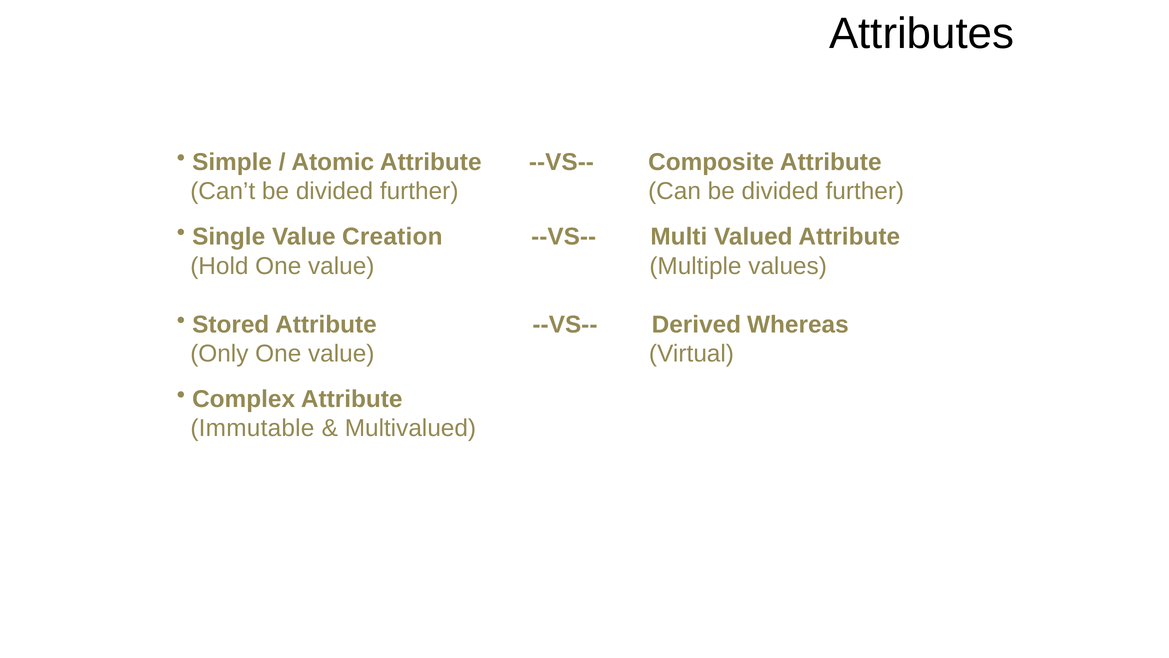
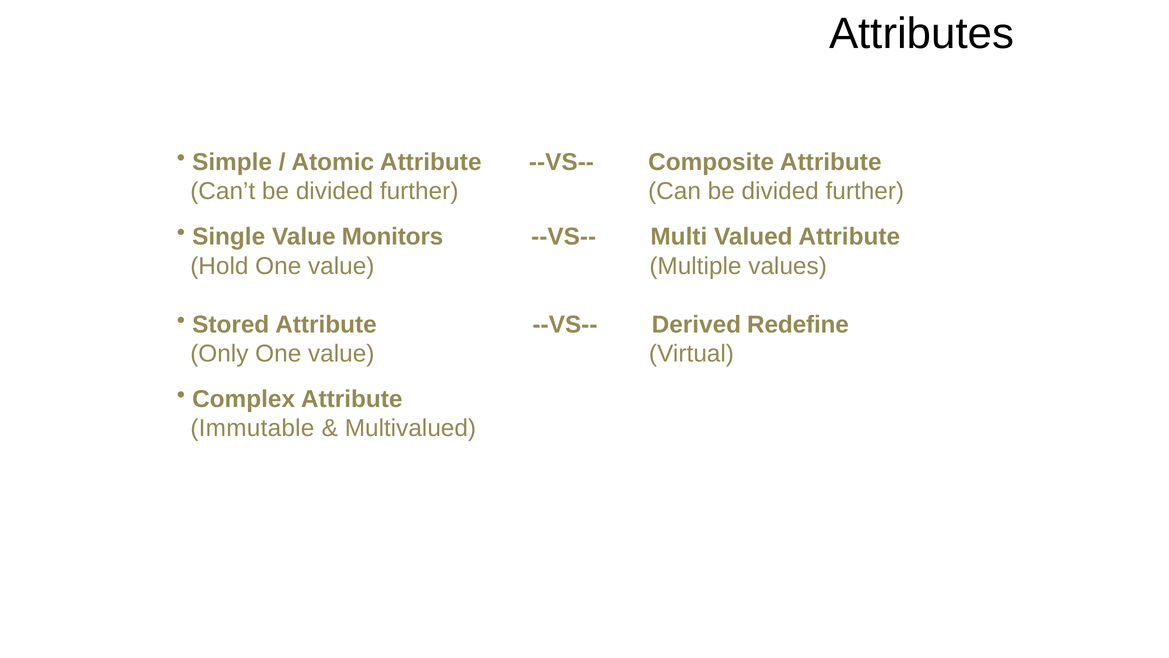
Creation: Creation -> Monitors
Whereas: Whereas -> Redefine
